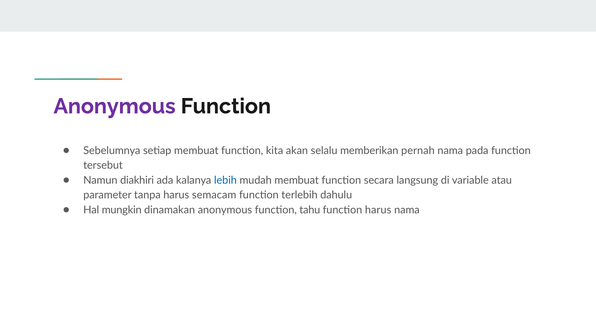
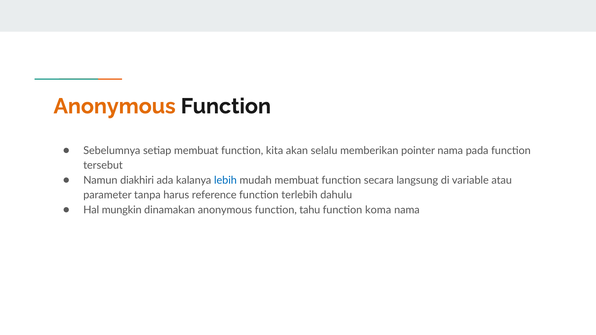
Anonymous at (115, 106) colour: purple -> orange
pernah: pernah -> pointer
semacam: semacam -> reference
function harus: harus -> koma
